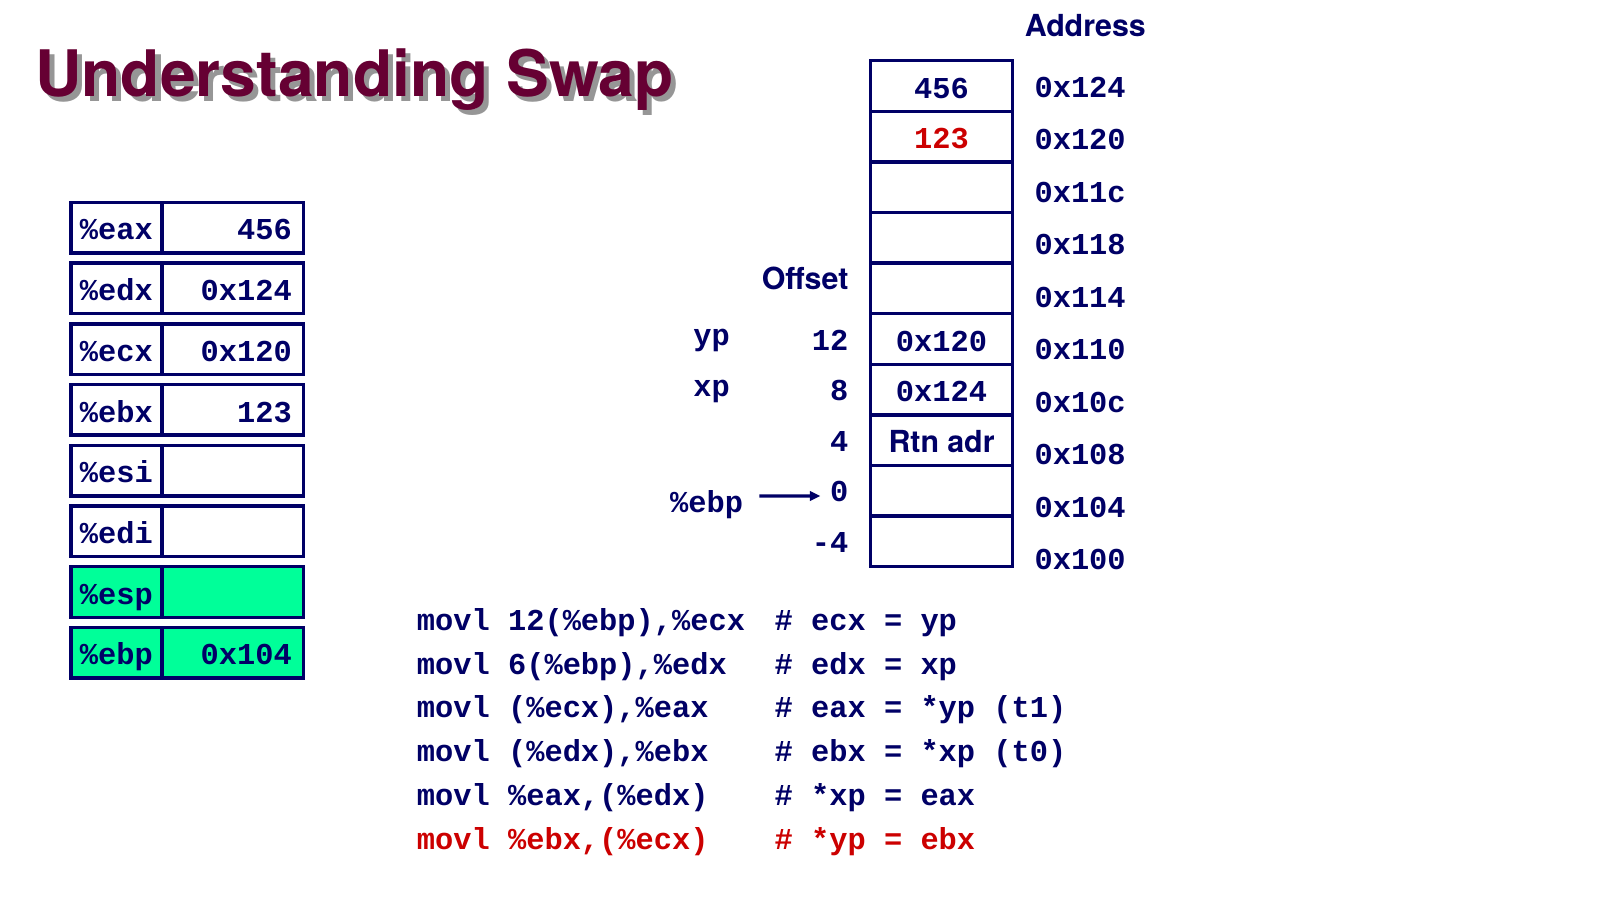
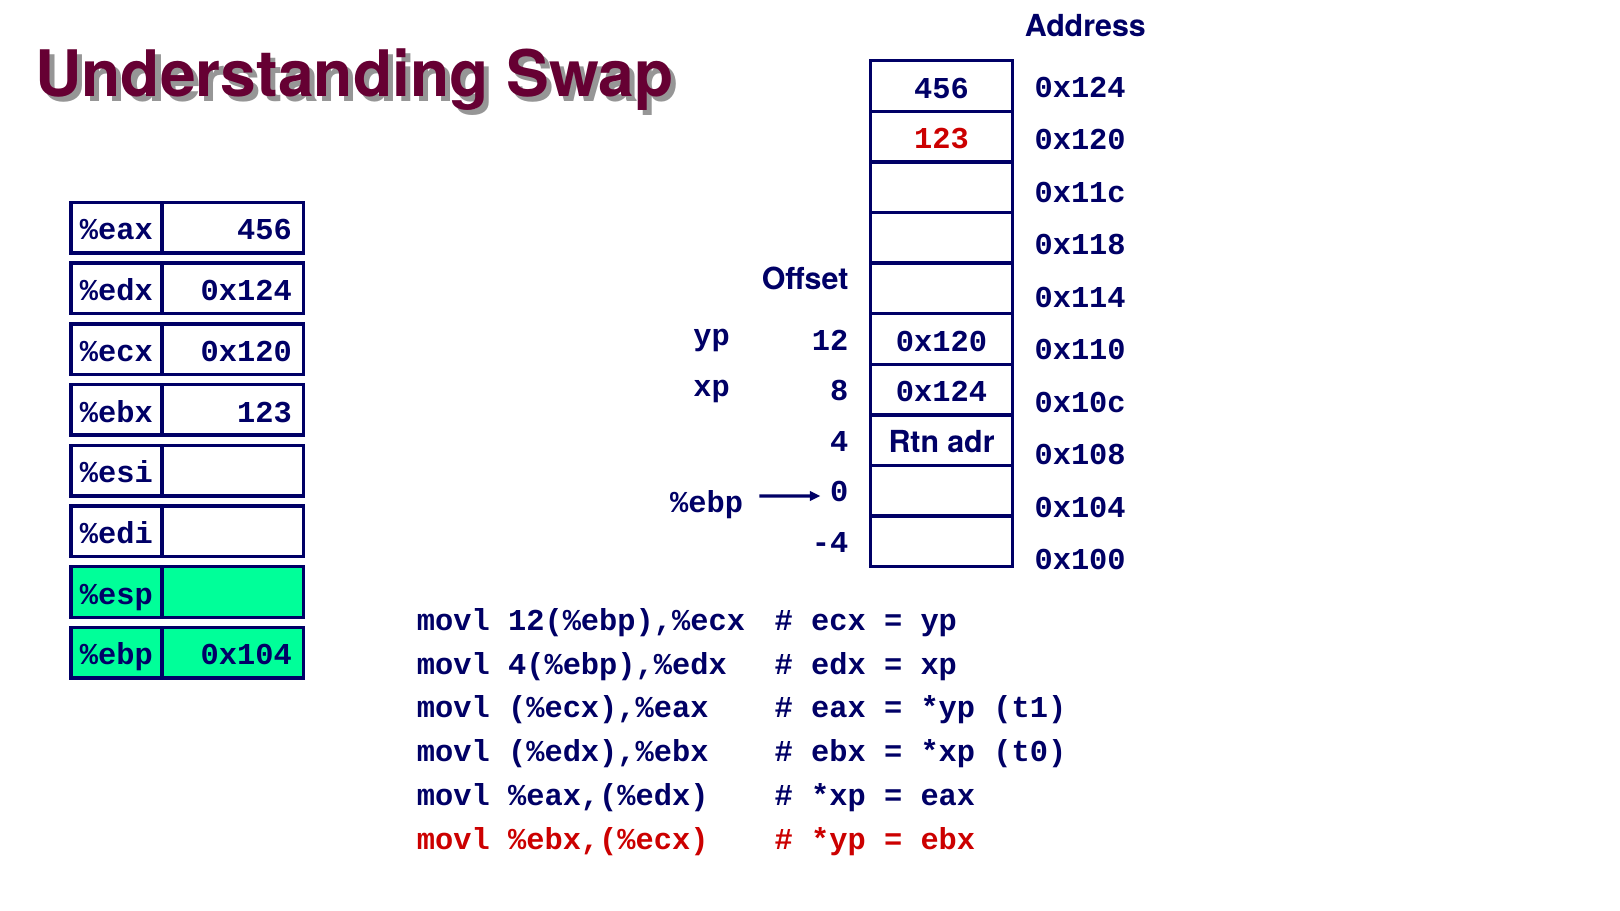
6(%ebp),%edx: 6(%ebp),%edx -> 4(%ebp),%edx
